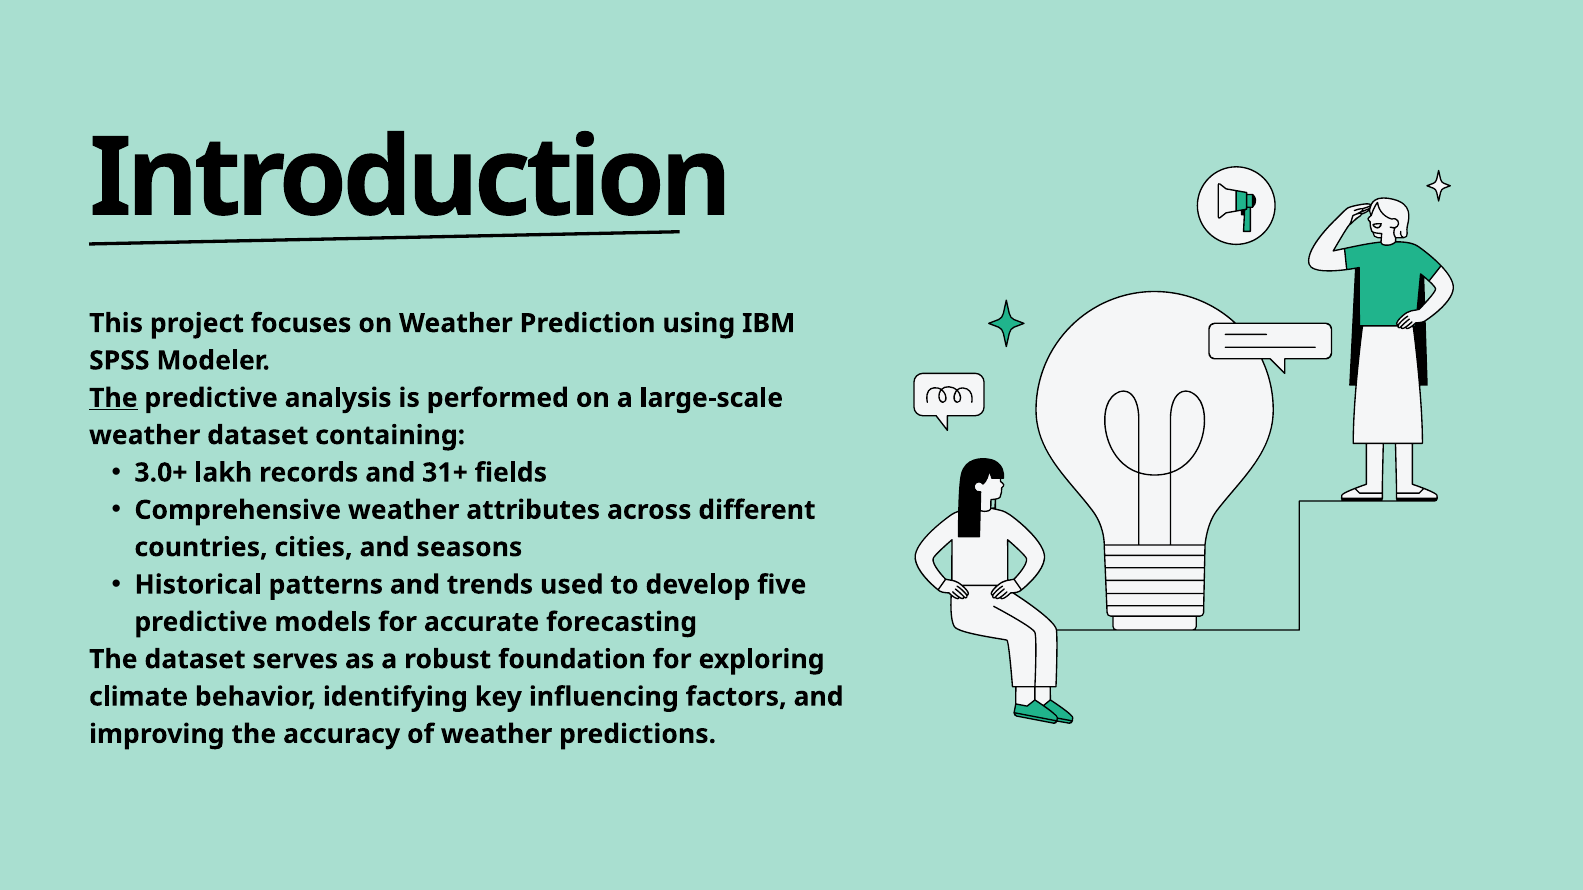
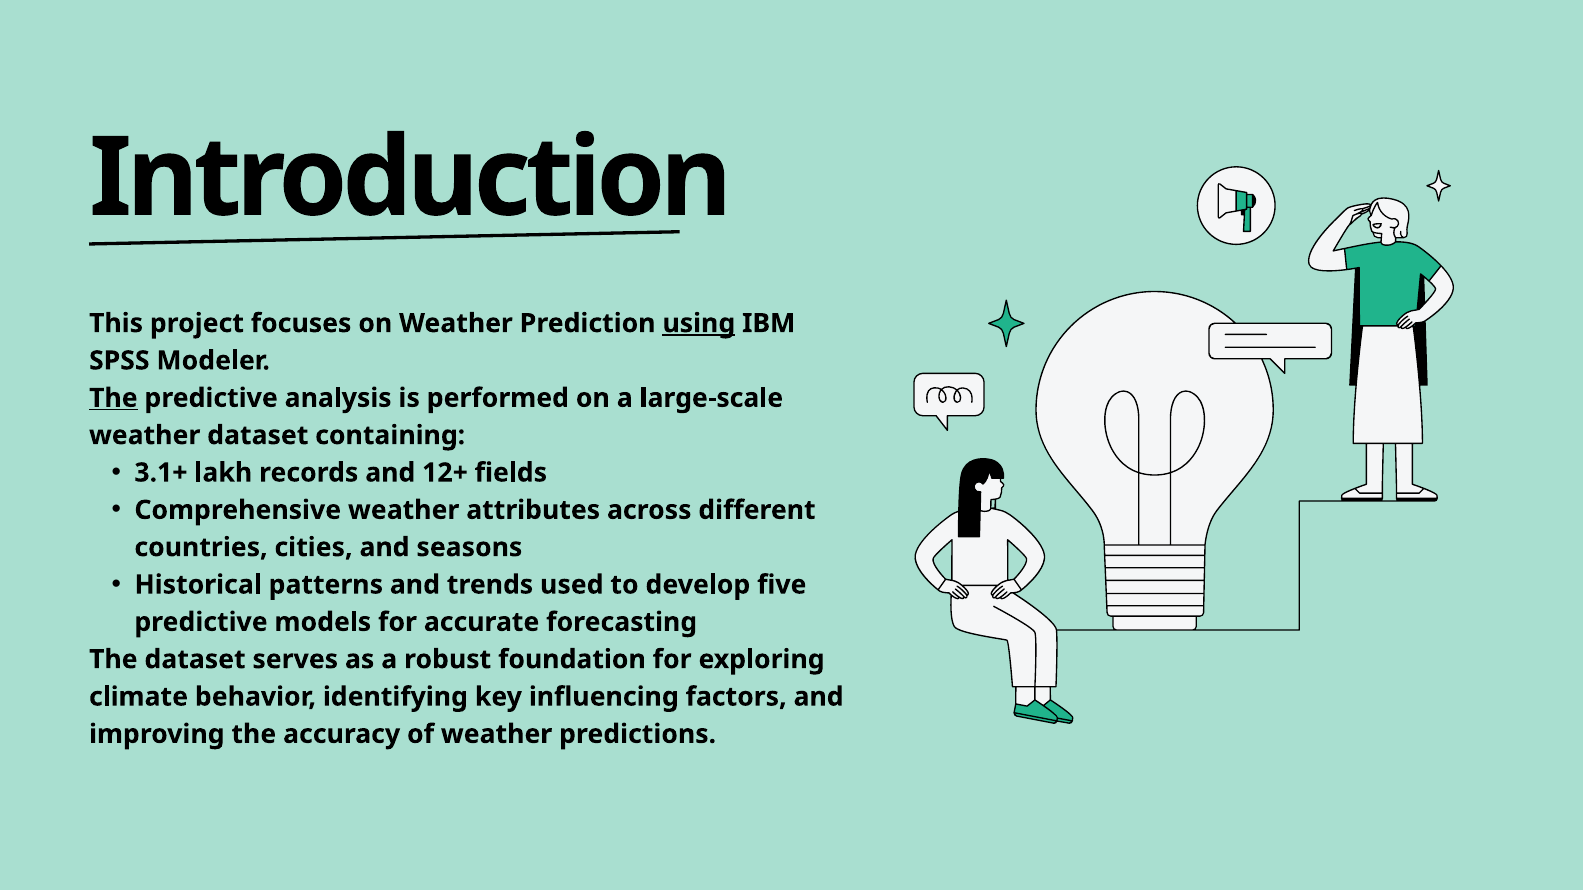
using underline: none -> present
3.0+: 3.0+ -> 3.1+
31+: 31+ -> 12+
